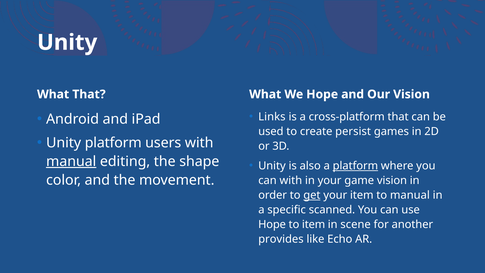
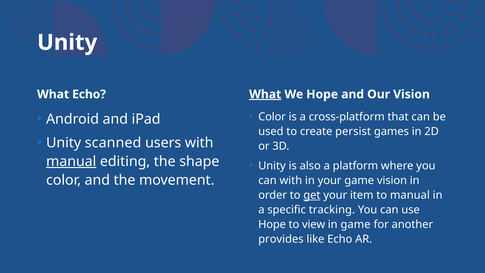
What That: That -> Echo
What at (265, 94) underline: none -> present
Links at (272, 117): Links -> Color
Unity platform: platform -> scanned
platform at (355, 166) underline: present -> none
scanned: scanned -> tracking
to item: item -> view
in scene: scene -> game
